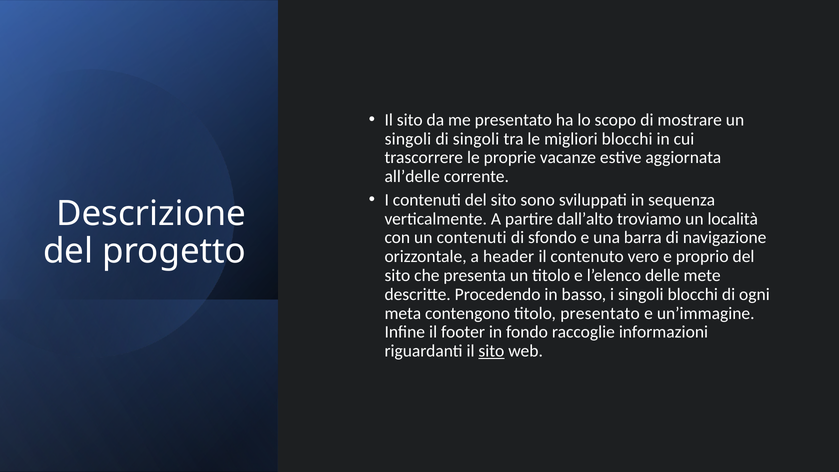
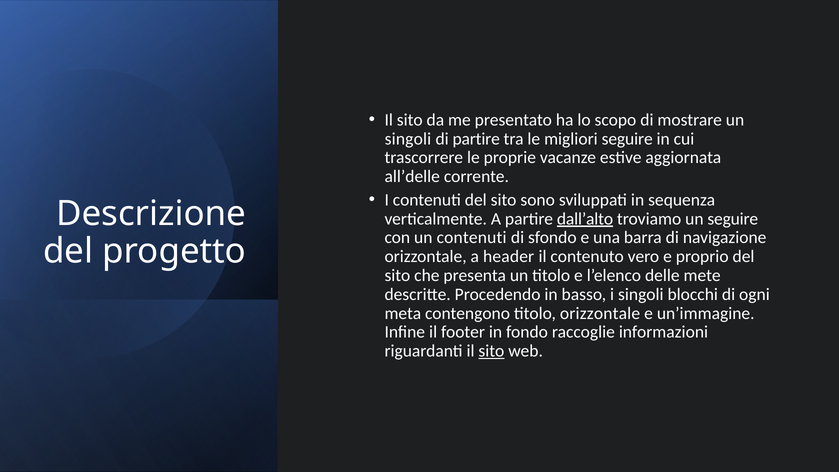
di singoli: singoli -> partire
migliori blocchi: blocchi -> seguire
dall’alto underline: none -> present
un località: località -> seguire
titolo presentato: presentato -> orizzontale
